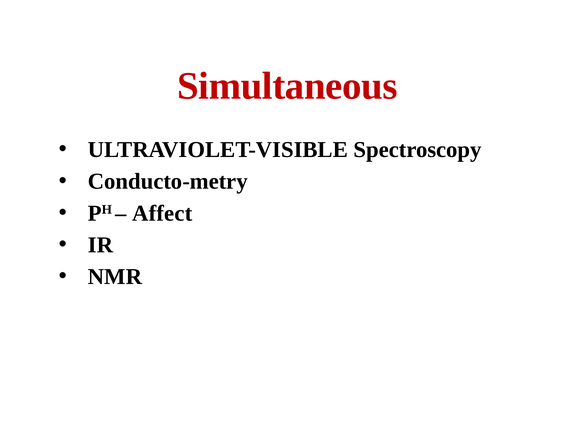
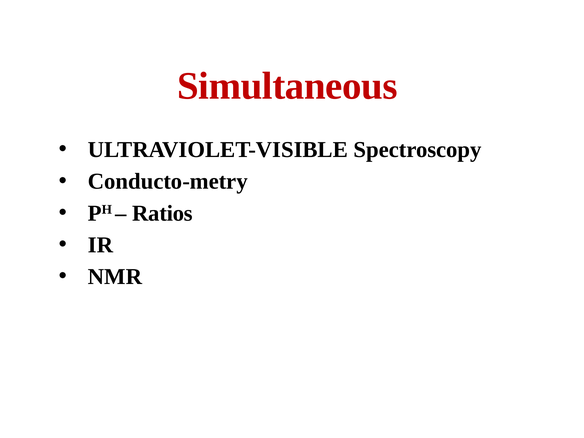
Affect: Affect -> Ratios
